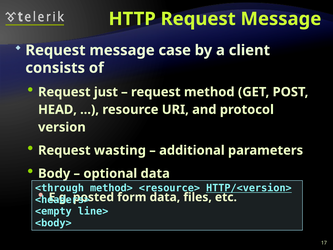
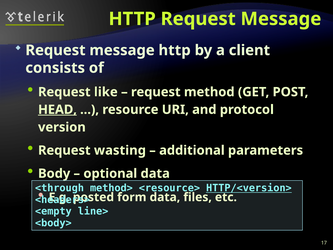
message case: case -> http
just: just -> like
HEAD underline: none -> present
